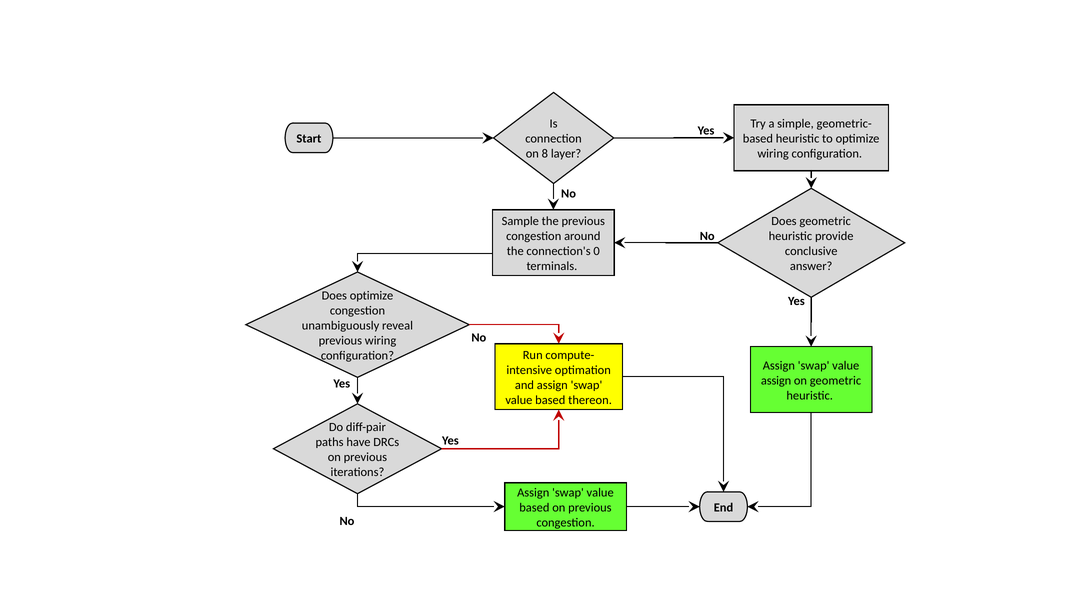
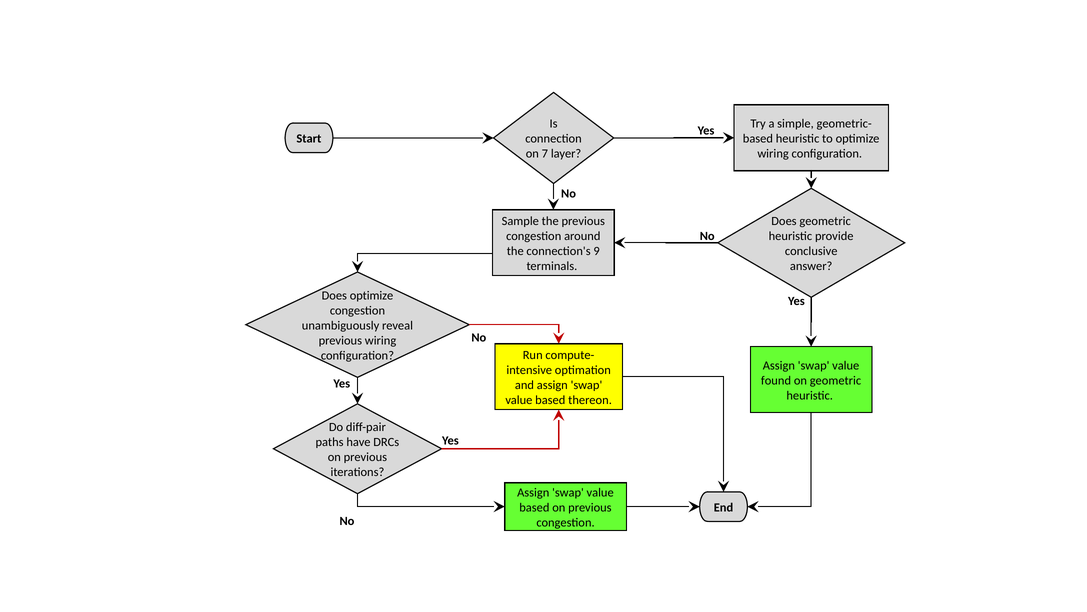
8: 8 -> 7
0: 0 -> 9
assign at (776, 380): assign -> found
